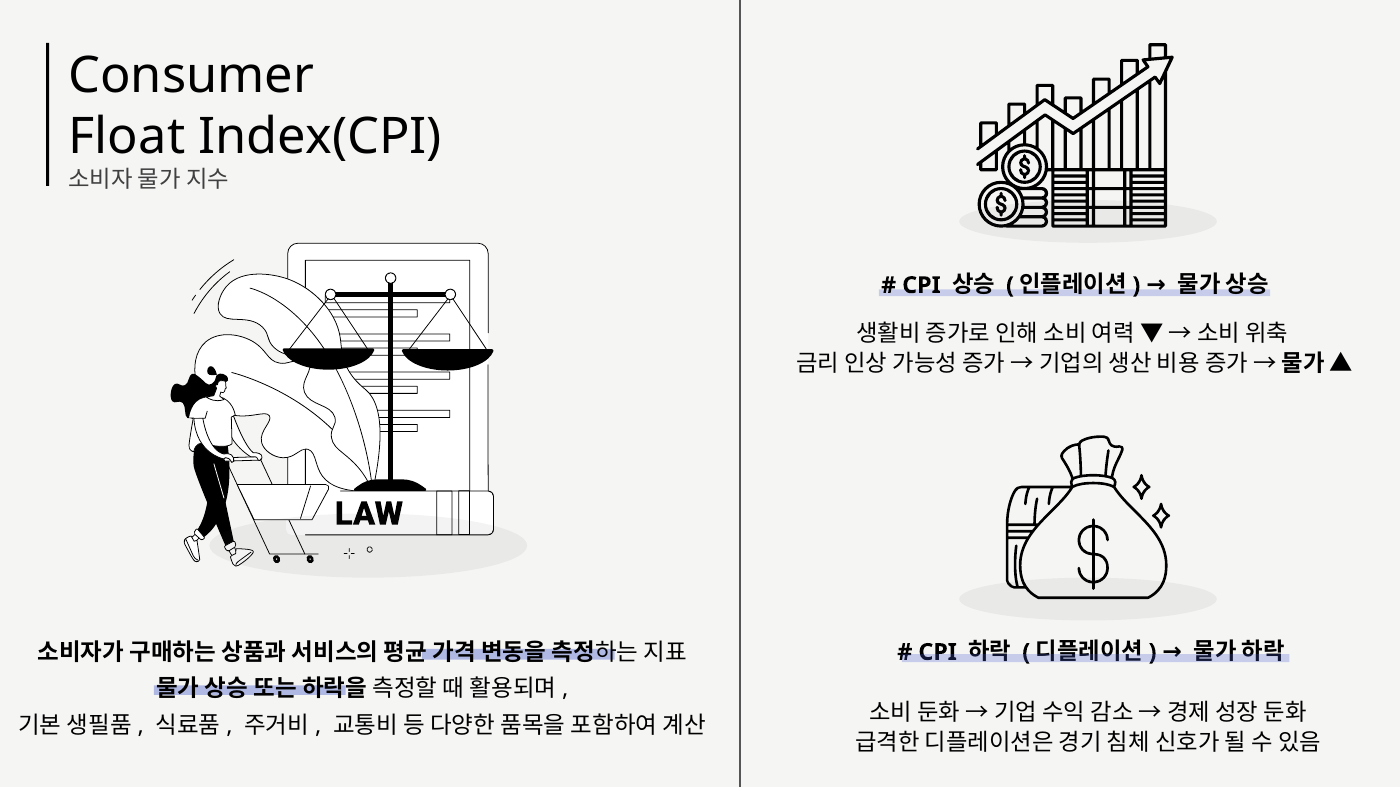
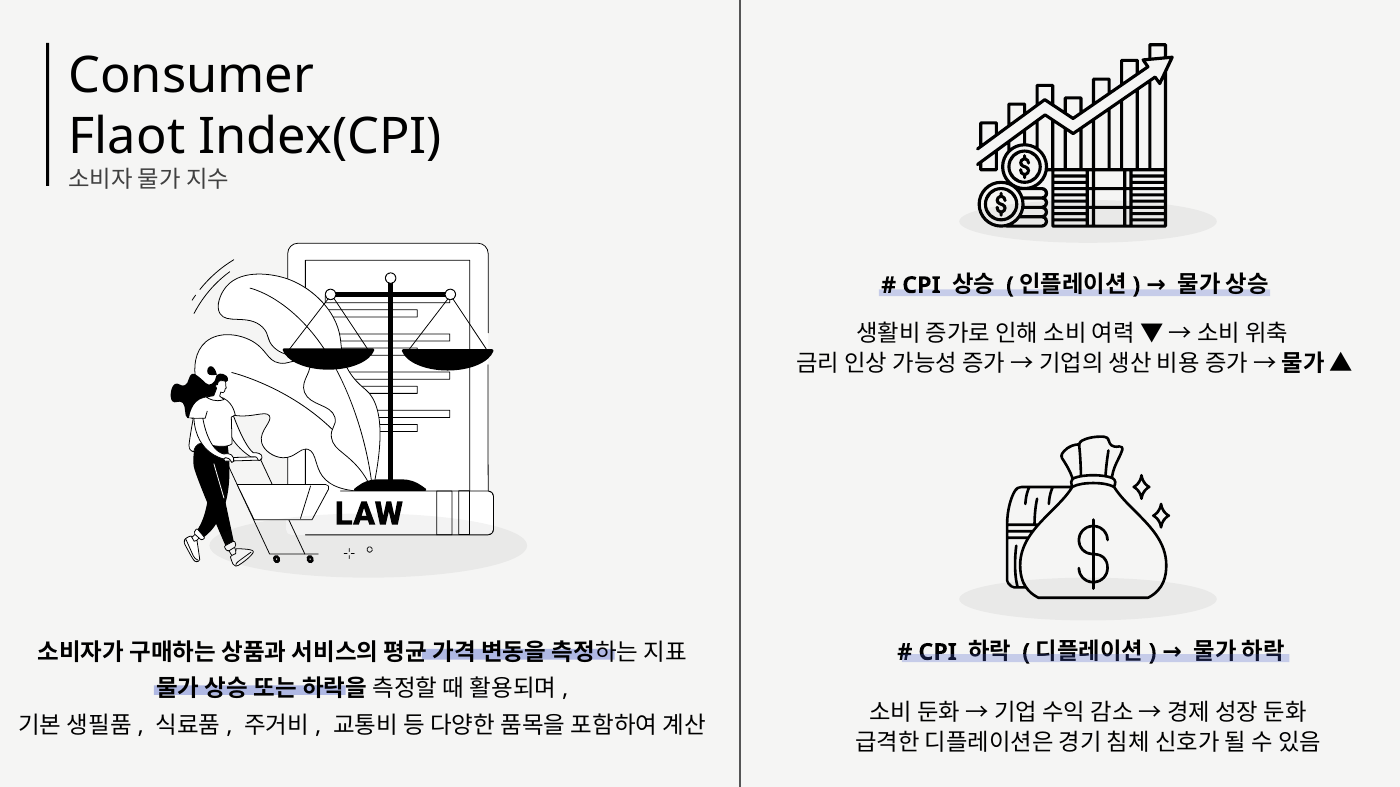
Float: Float -> Flaot
